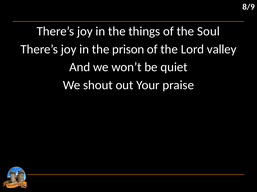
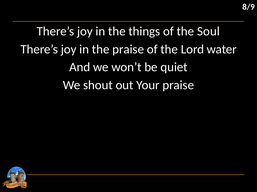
the prison: prison -> praise
valley: valley -> water
